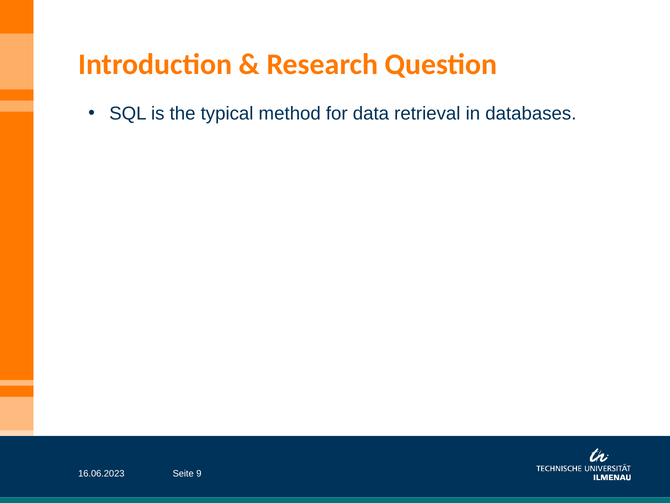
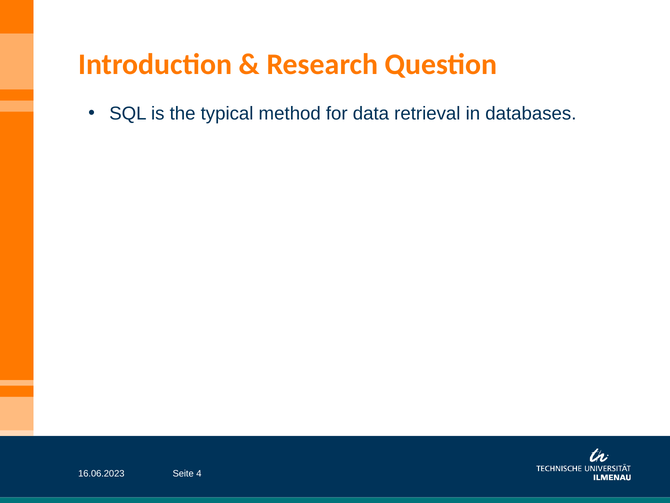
9: 9 -> 4
